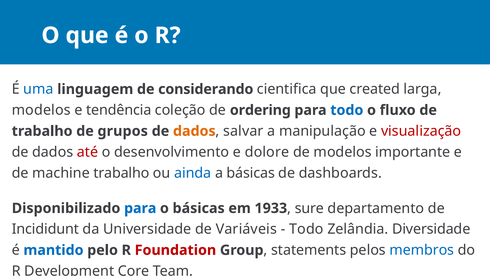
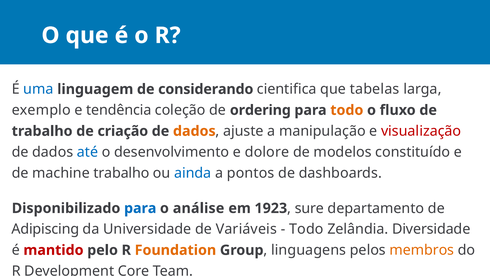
created: created -> tabelas
modelos at (41, 110): modelos -> exemplo
todo at (347, 110) colour: blue -> orange
grupos: grupos -> criação
salvar: salvar -> ajuste
até colour: red -> blue
importante: importante -> constituído
a básicas: básicas -> pontos
o básicas: básicas -> análise
1933: 1933 -> 1923
Incididunt: Incididunt -> Adipiscing
mantido colour: blue -> red
Foundation colour: red -> orange
statements: statements -> linguagens
membros colour: blue -> orange
